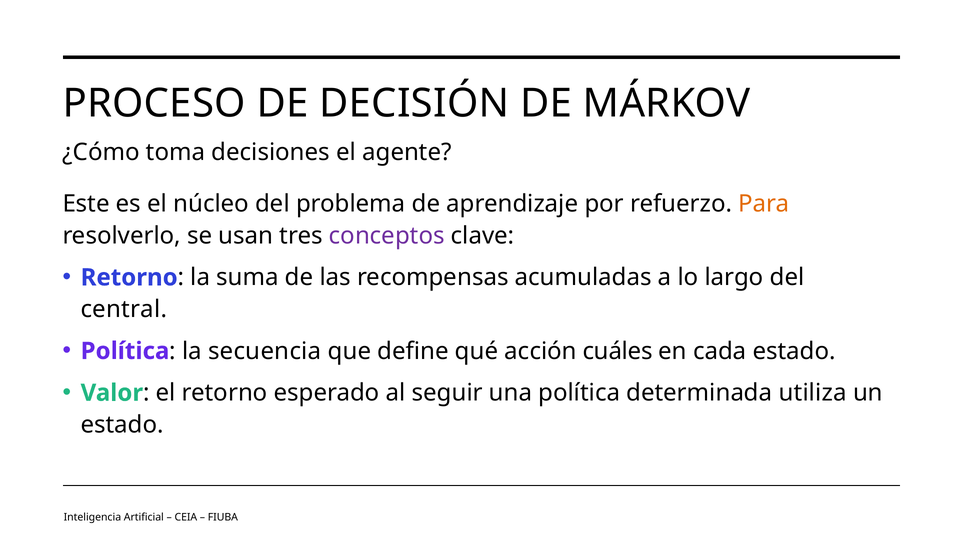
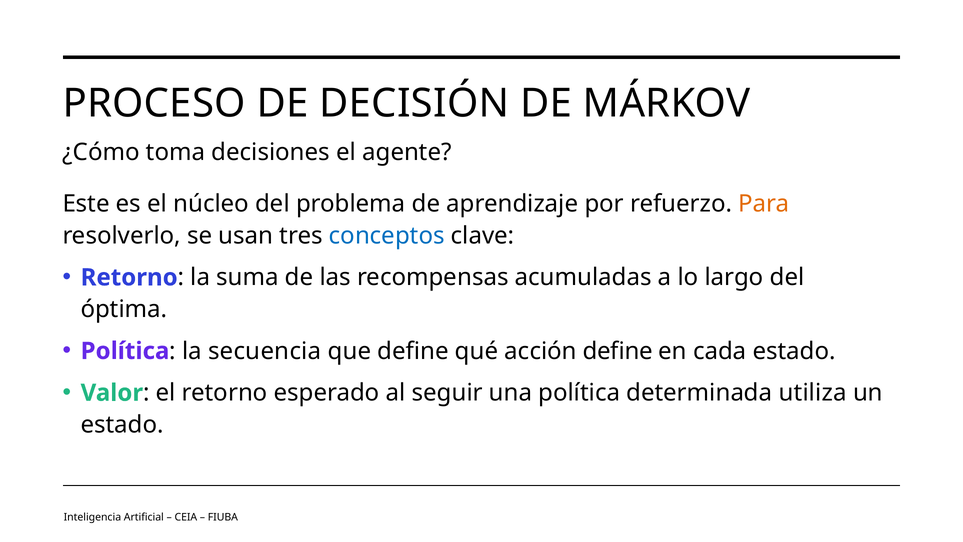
conceptos colour: purple -> blue
central: central -> óptima
acción cuáles: cuáles -> define
